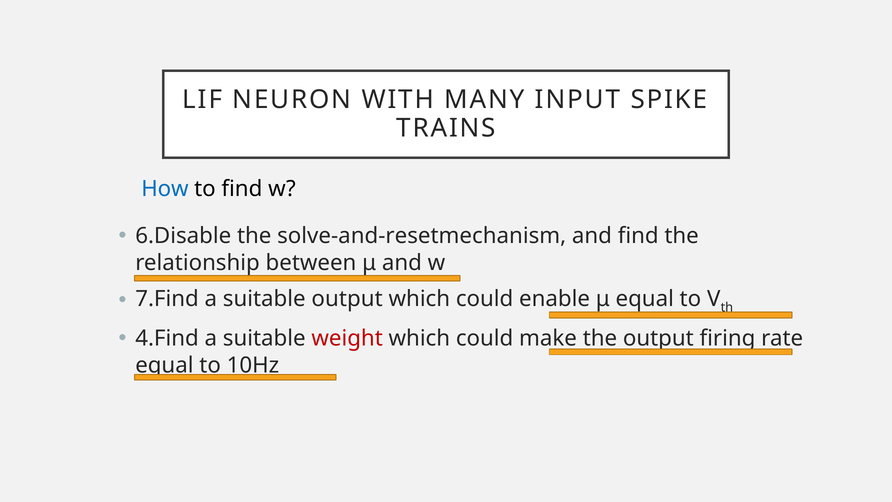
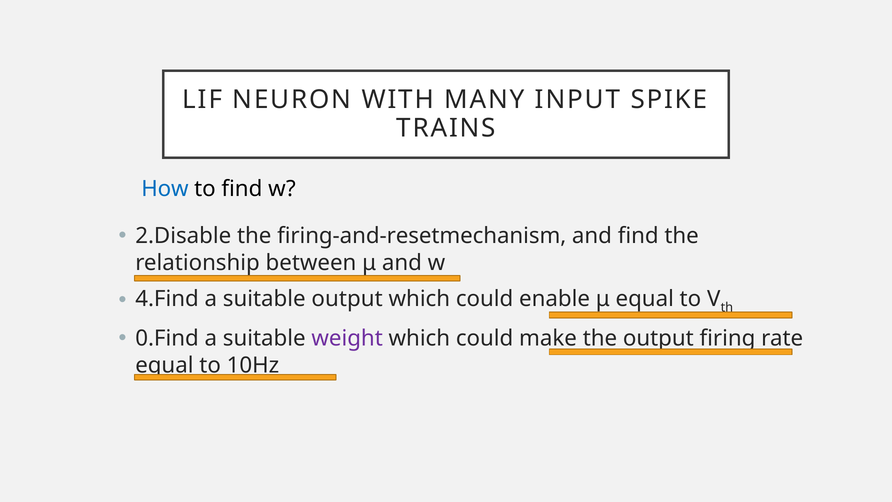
6.Disable: 6.Disable -> 2.Disable
solve-and-resetmechanism: solve-and-resetmechanism -> firing-and-resetmechanism
7.Find: 7.Find -> 4.Find
4.Find: 4.Find -> 0.Find
weight colour: red -> purple
